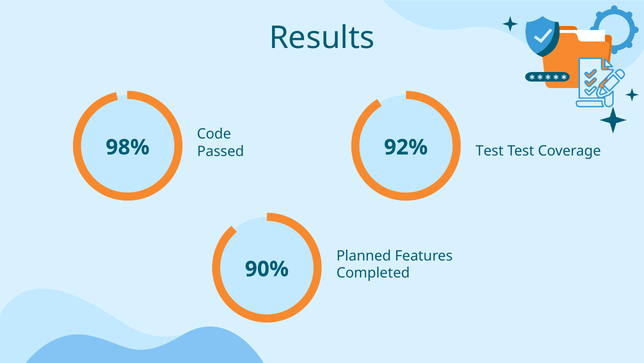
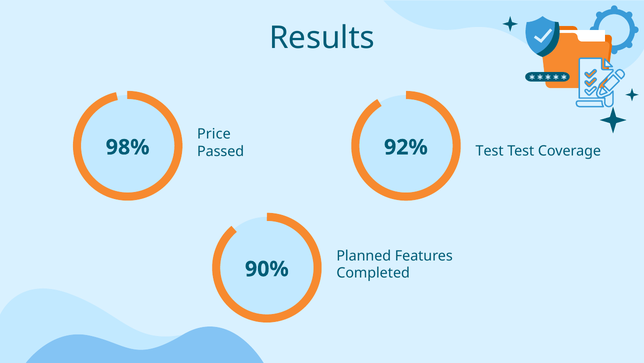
Code: Code -> Price
